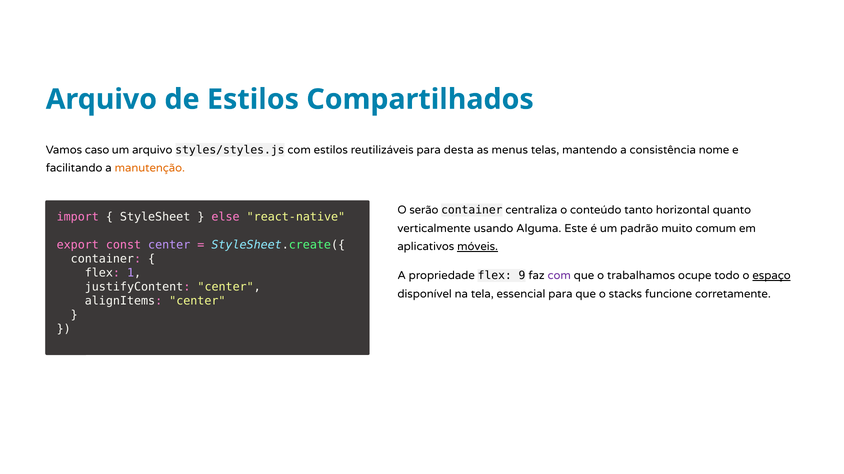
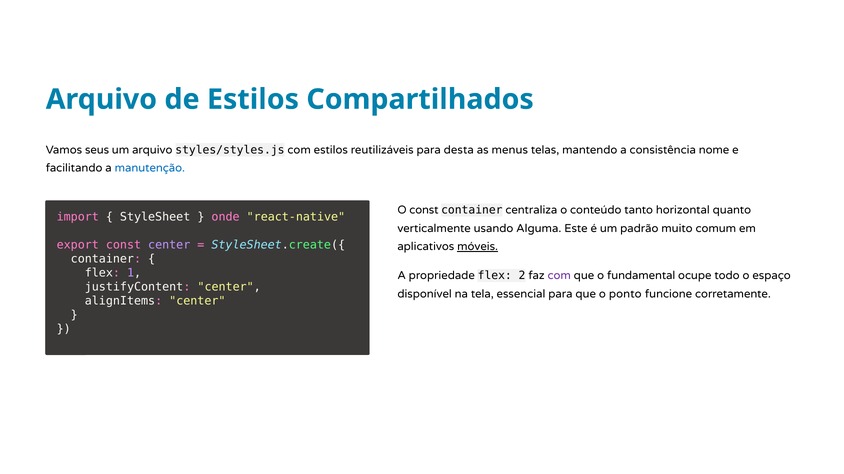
caso: caso -> seus
manutenção colour: orange -> blue
O serão: serão -> const
else: else -> onde
9: 9 -> 2
trabalhamos: trabalhamos -> fundamental
espaço underline: present -> none
stacks: stacks -> ponto
